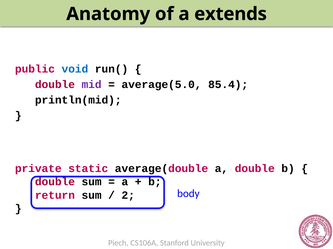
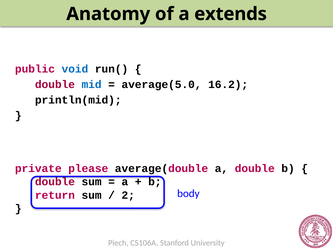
mid colour: purple -> blue
85.4: 85.4 -> 16.2
static: static -> please
